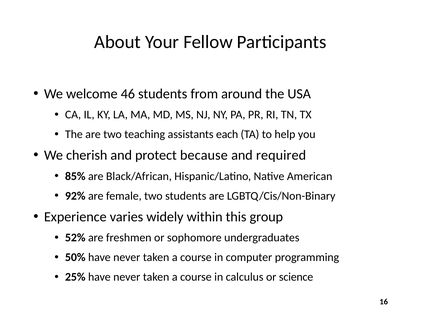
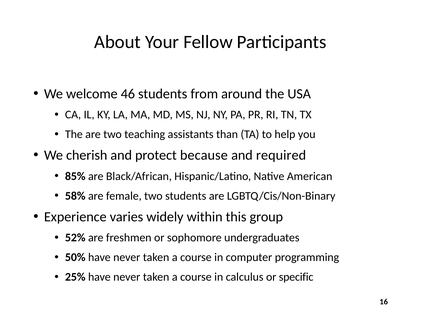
each: each -> than
92%: 92% -> 58%
science: science -> specific
